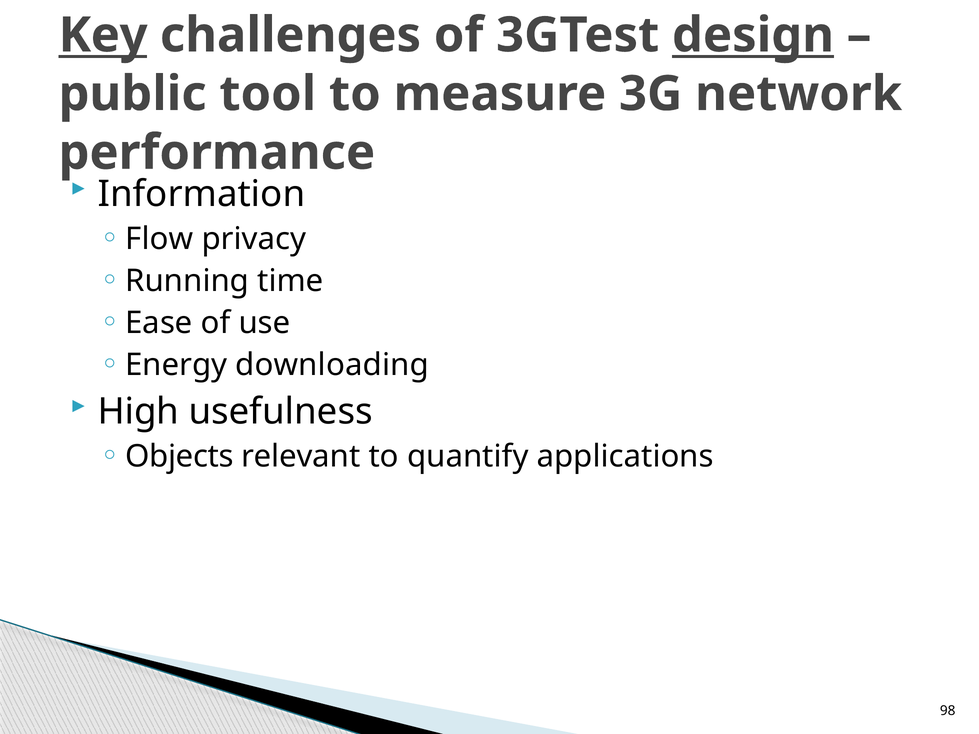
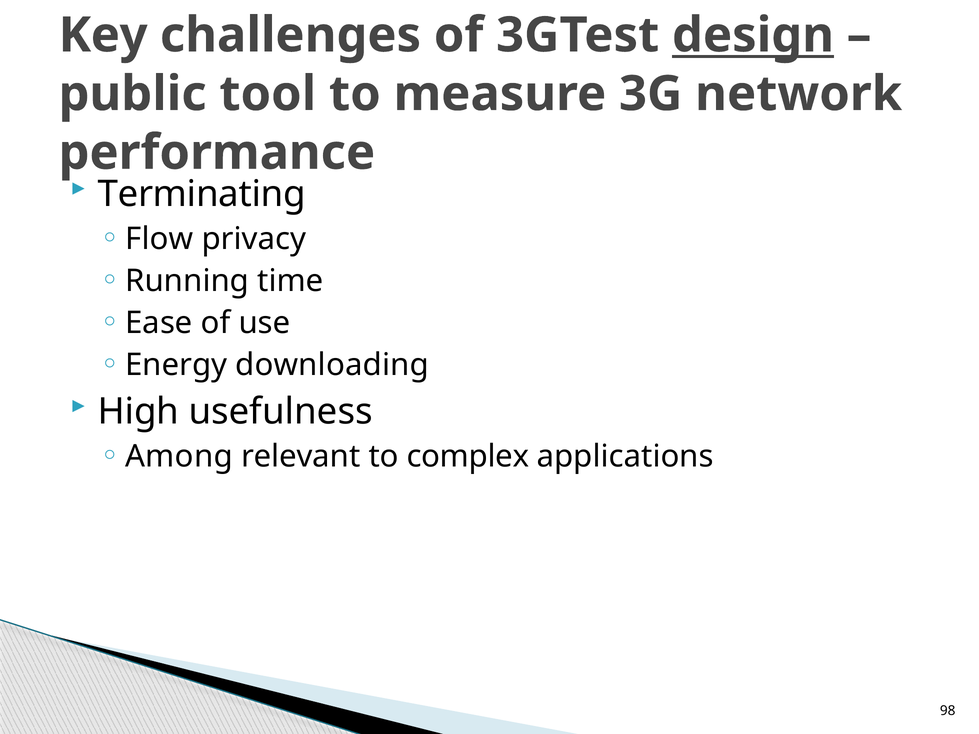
Key underline: present -> none
Information: Information -> Terminating
Objects: Objects -> Among
quantify: quantify -> complex
